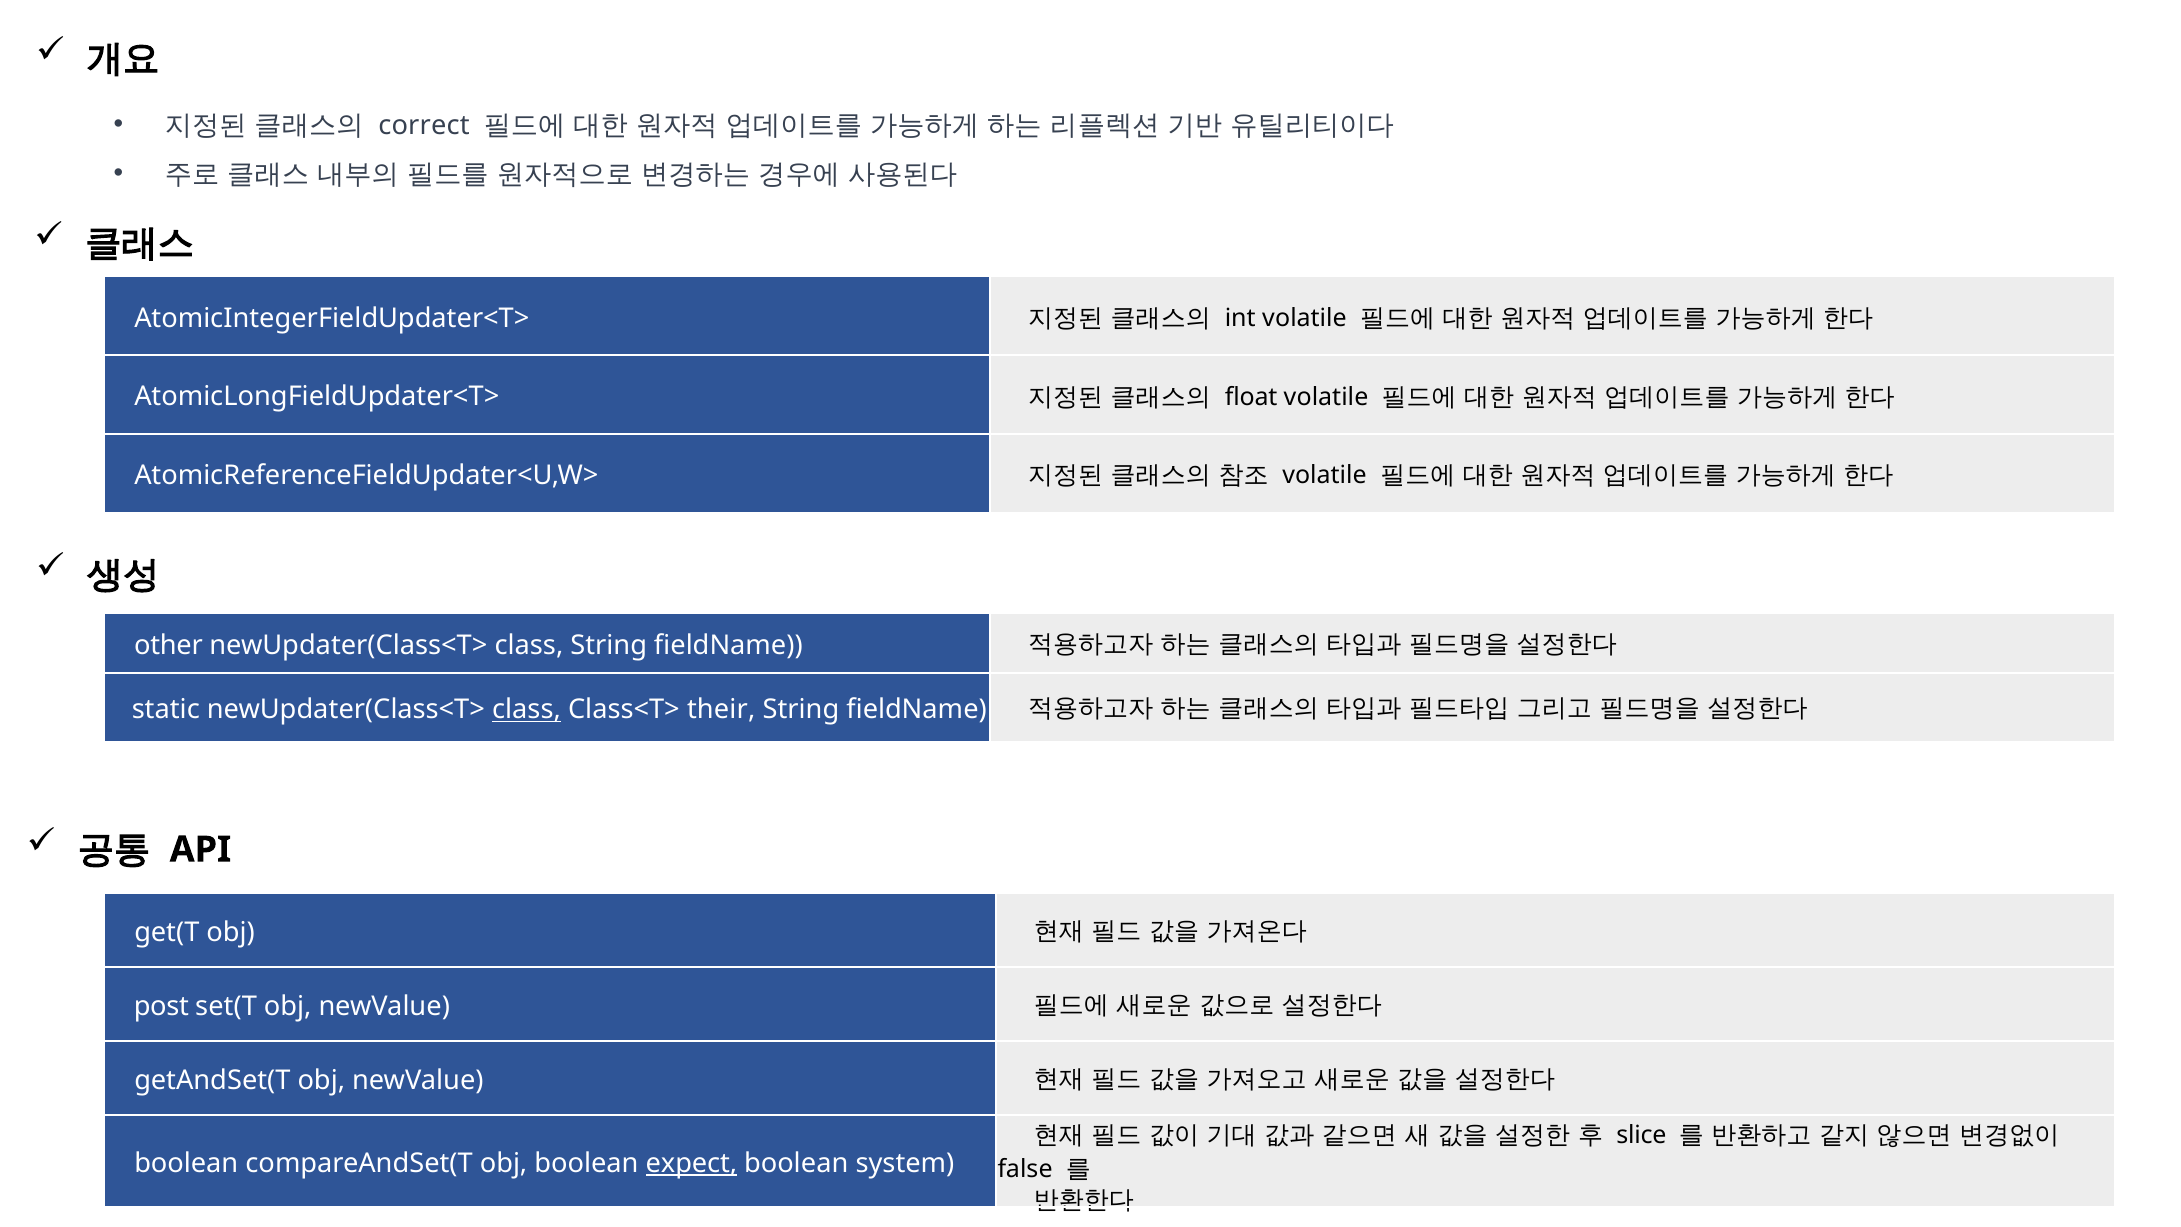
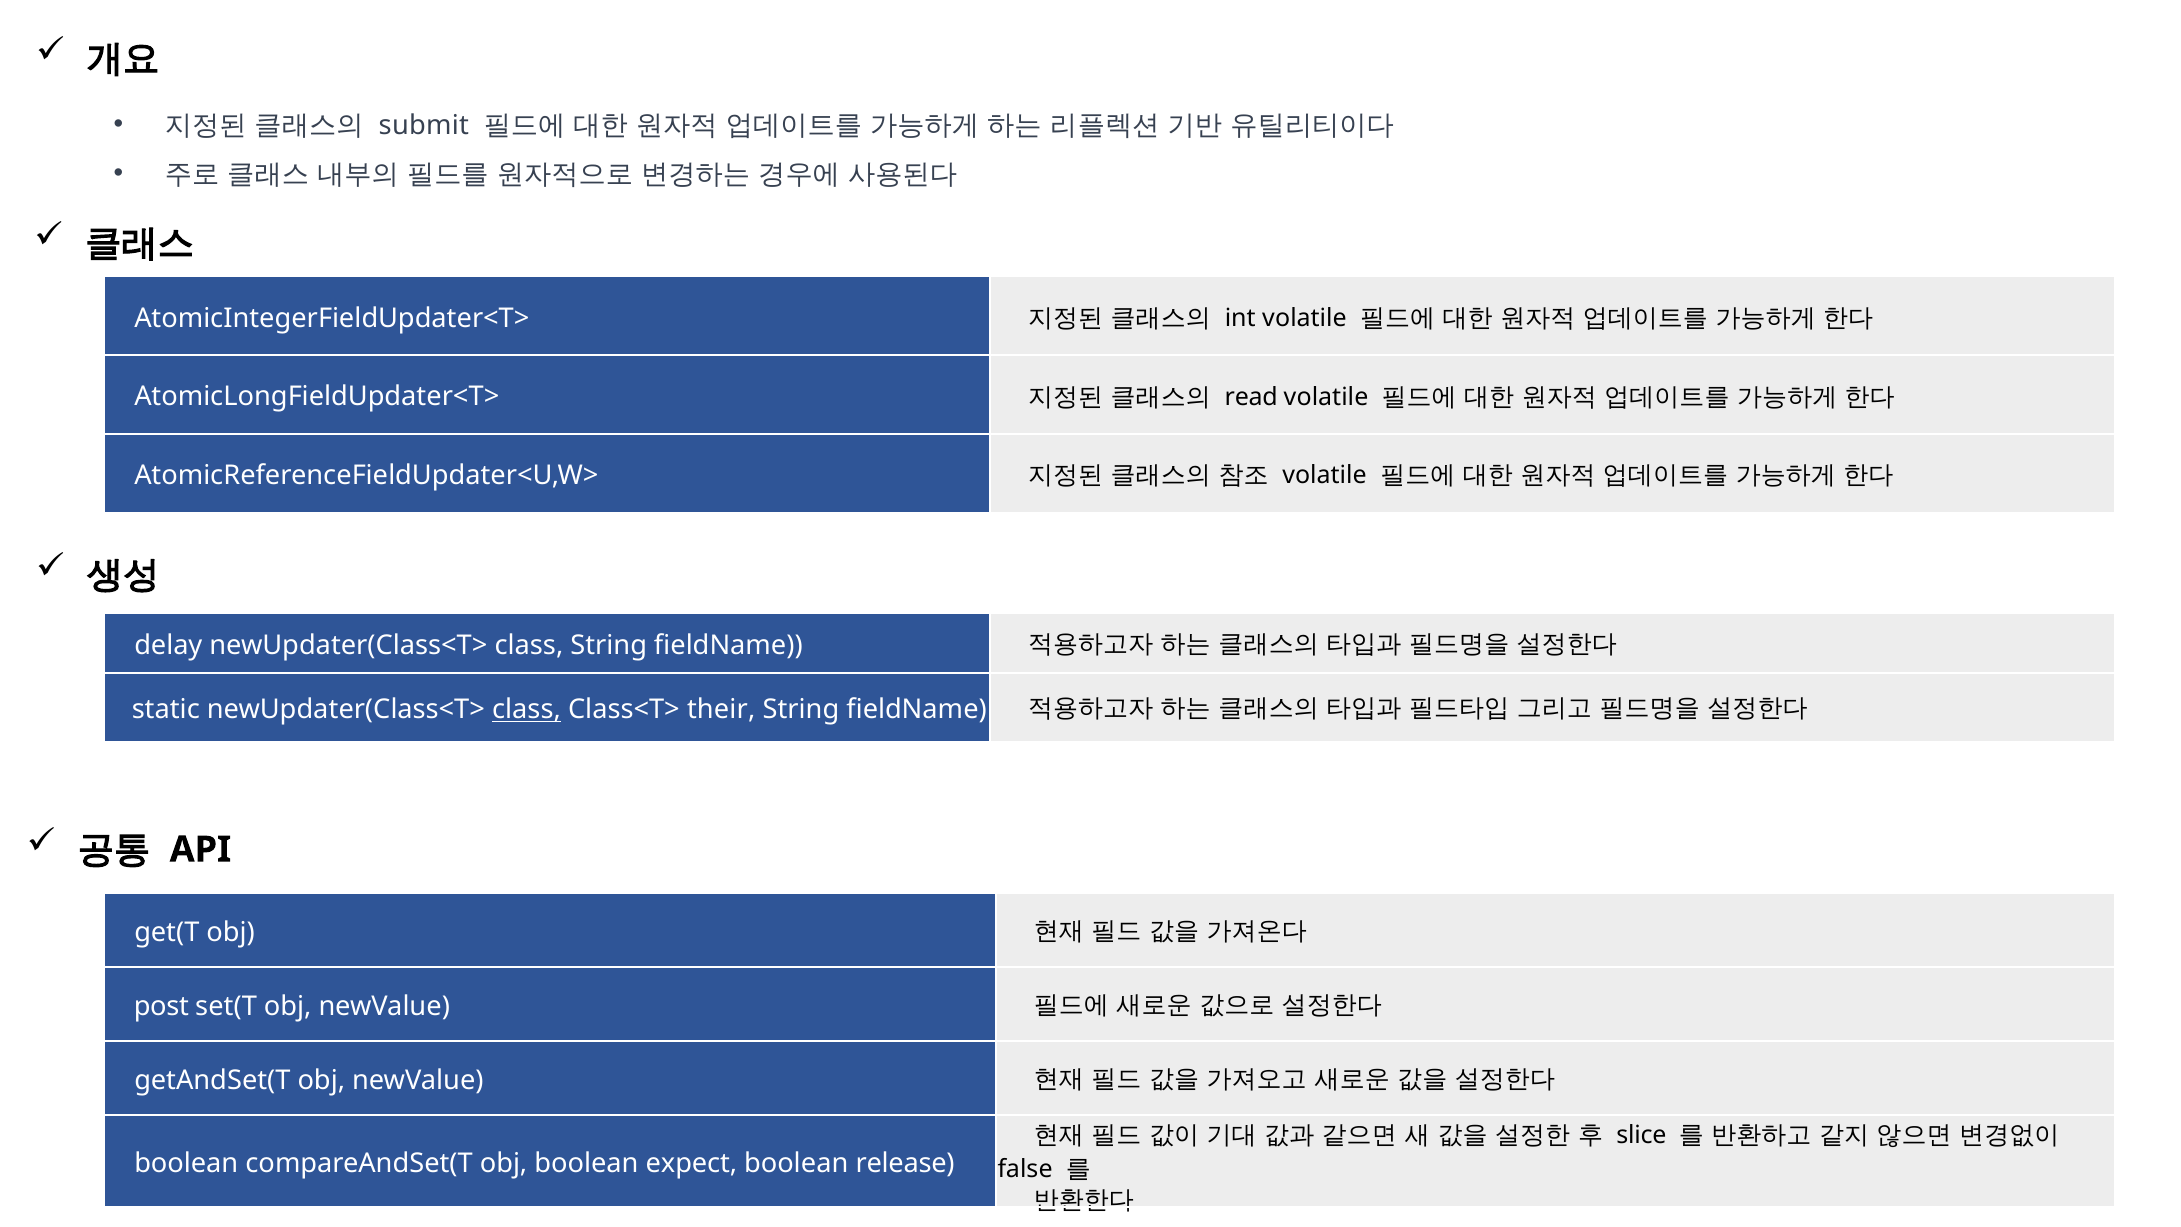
correct: correct -> submit
float: float -> read
other: other -> delay
expect underline: present -> none
system: system -> release
